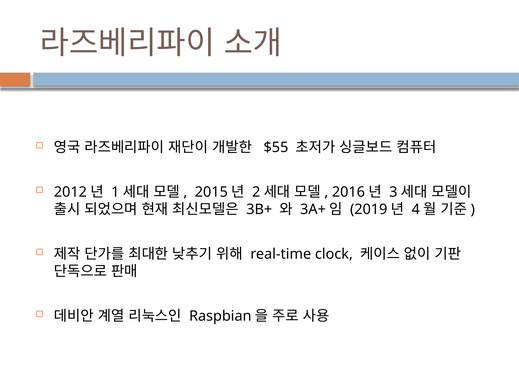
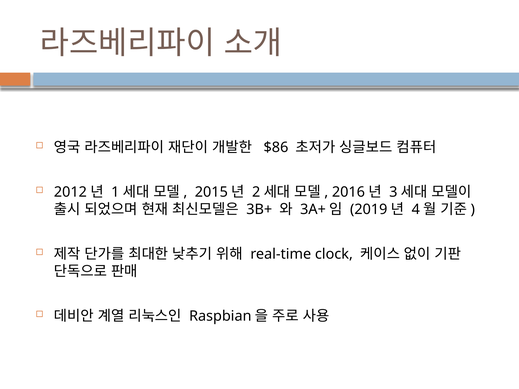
$55: $55 -> $86
